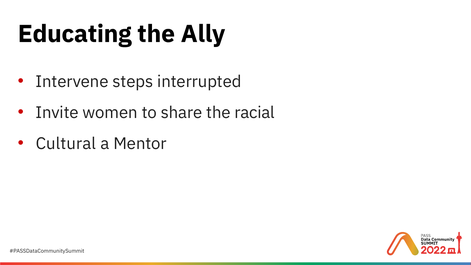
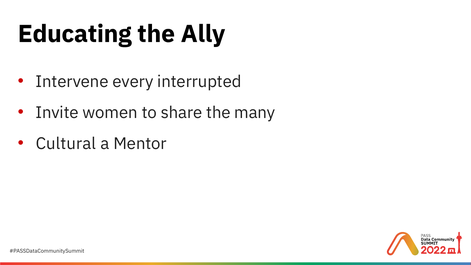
steps: steps -> every
racial: racial -> many
